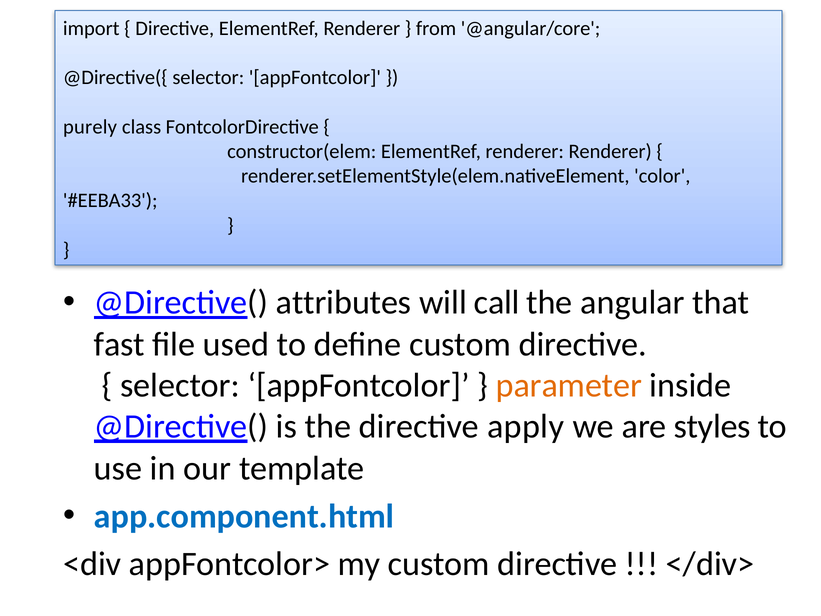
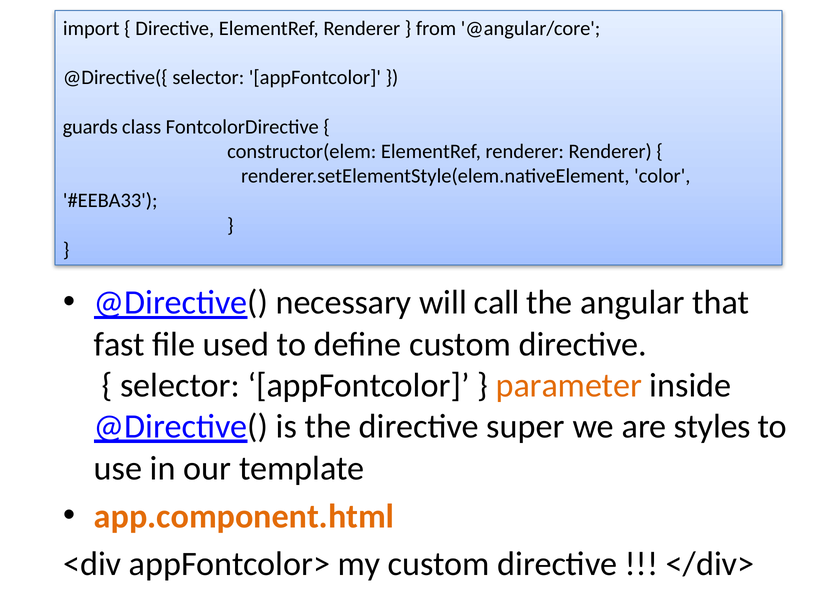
purely: purely -> guards
attributes: attributes -> necessary
apply: apply -> super
app.component.html colour: blue -> orange
